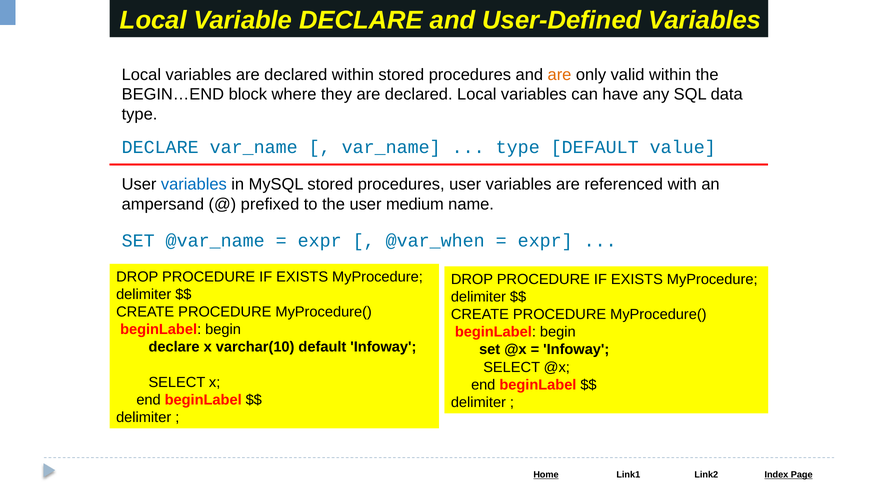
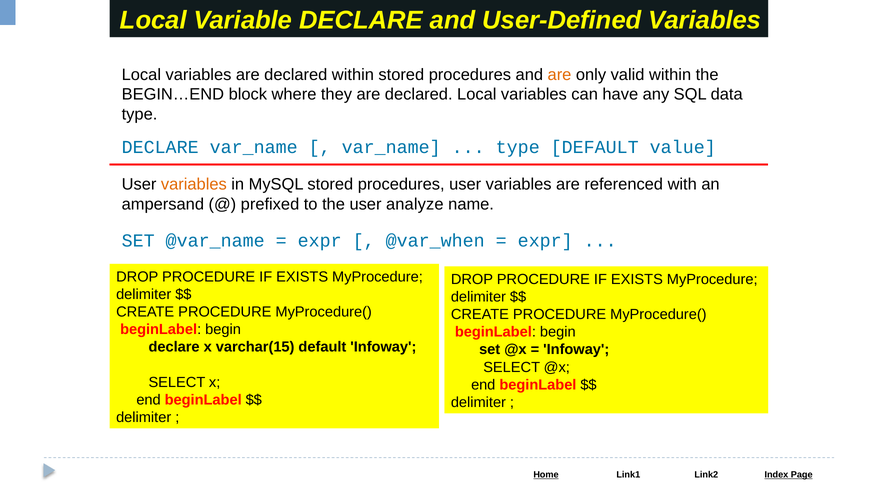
variables at (194, 184) colour: blue -> orange
medium: medium -> analyze
varchar(10: varchar(10 -> varchar(15
